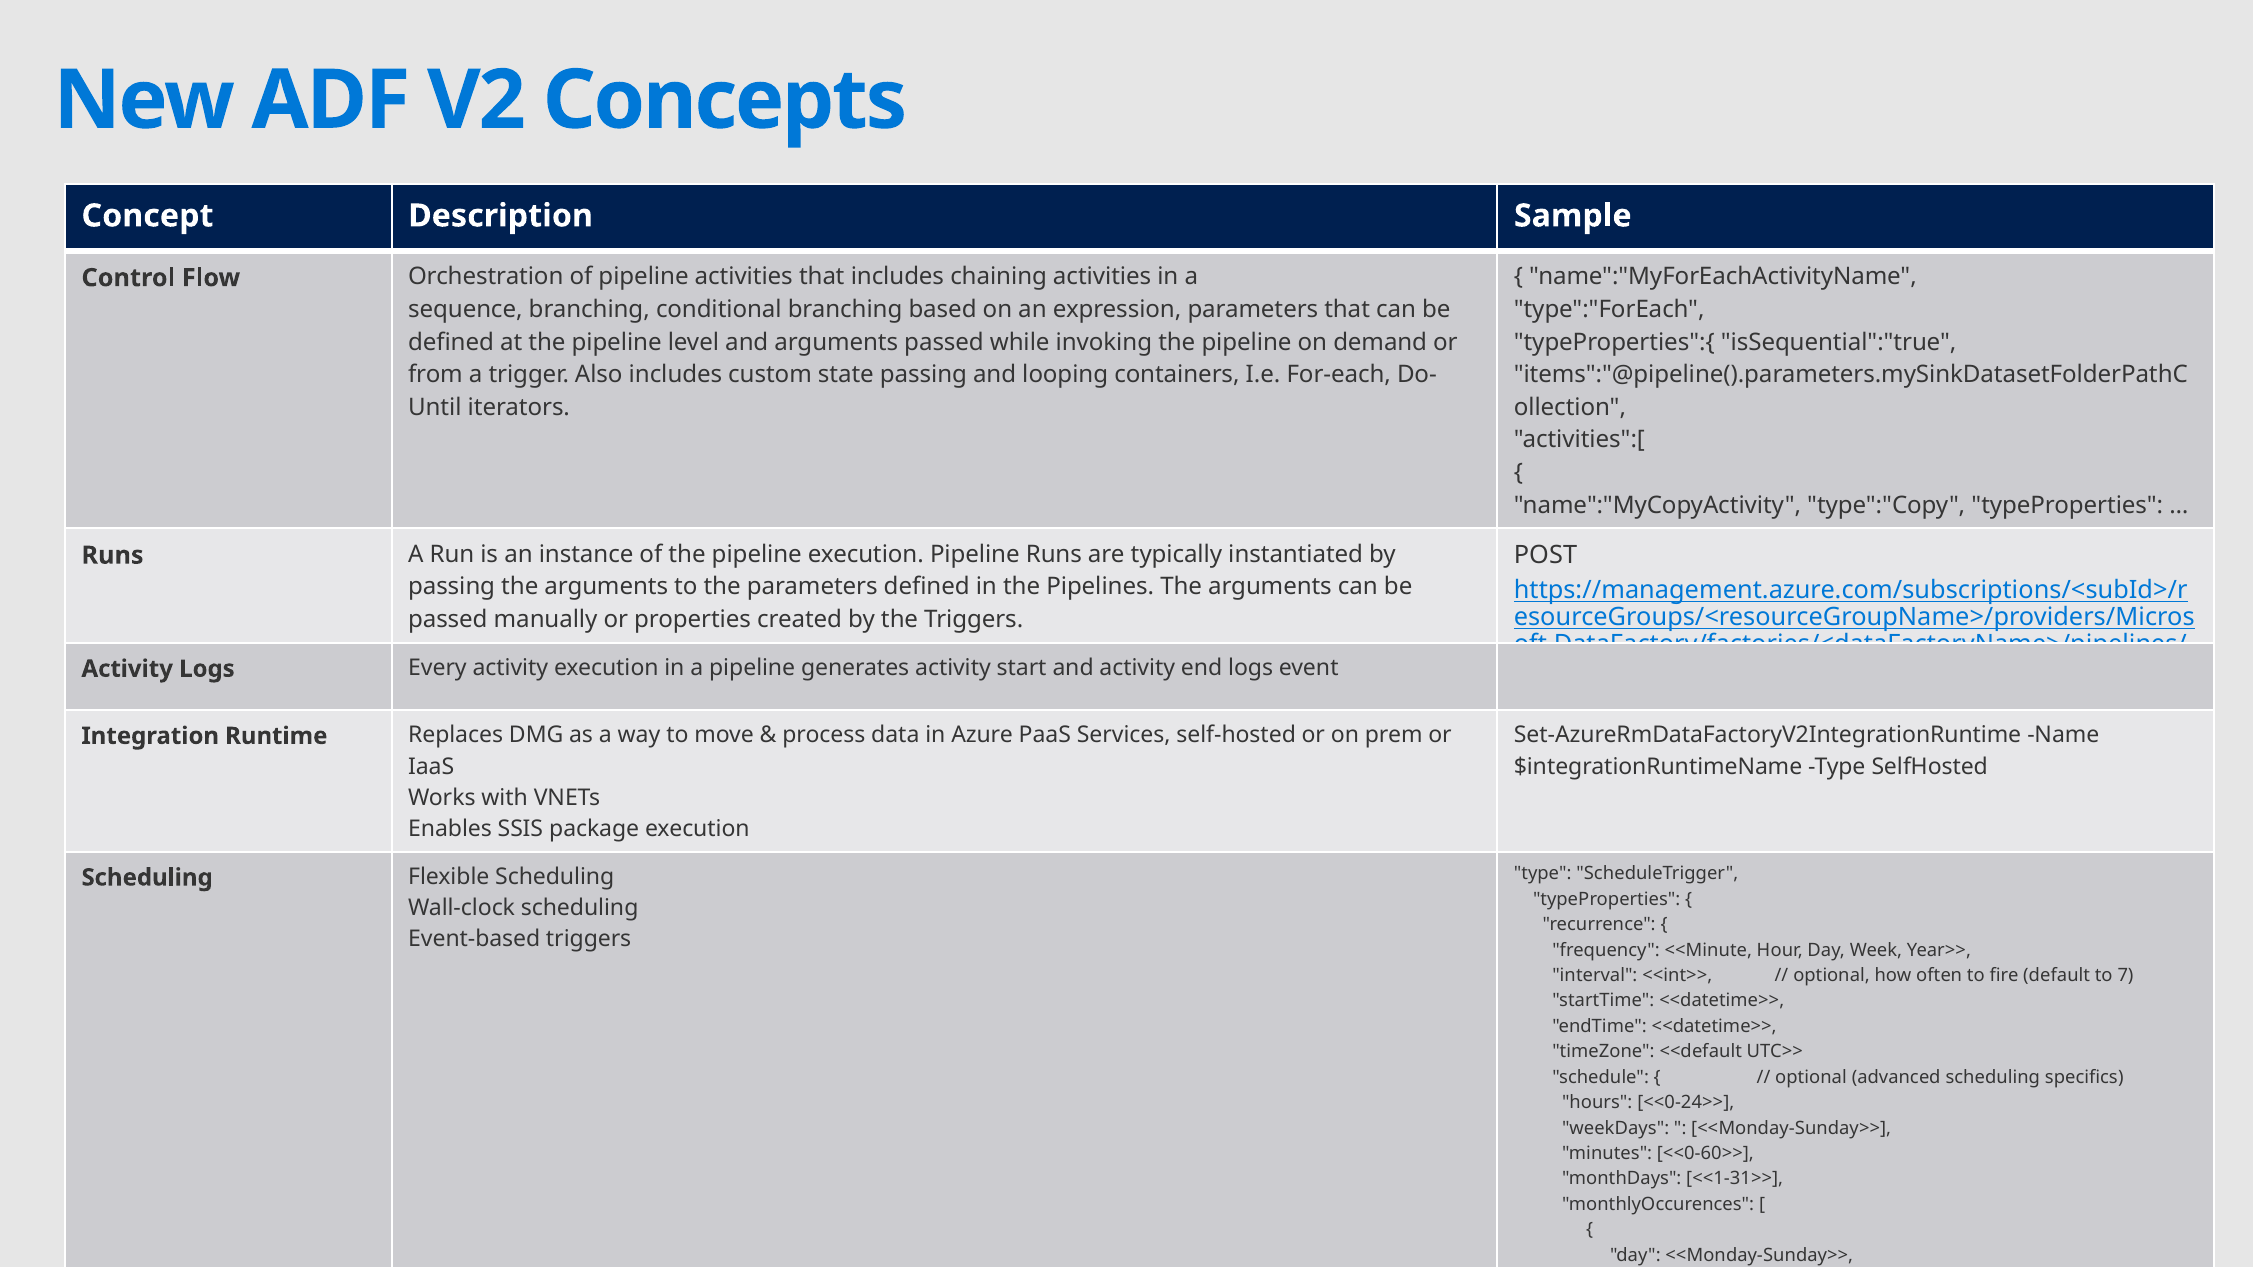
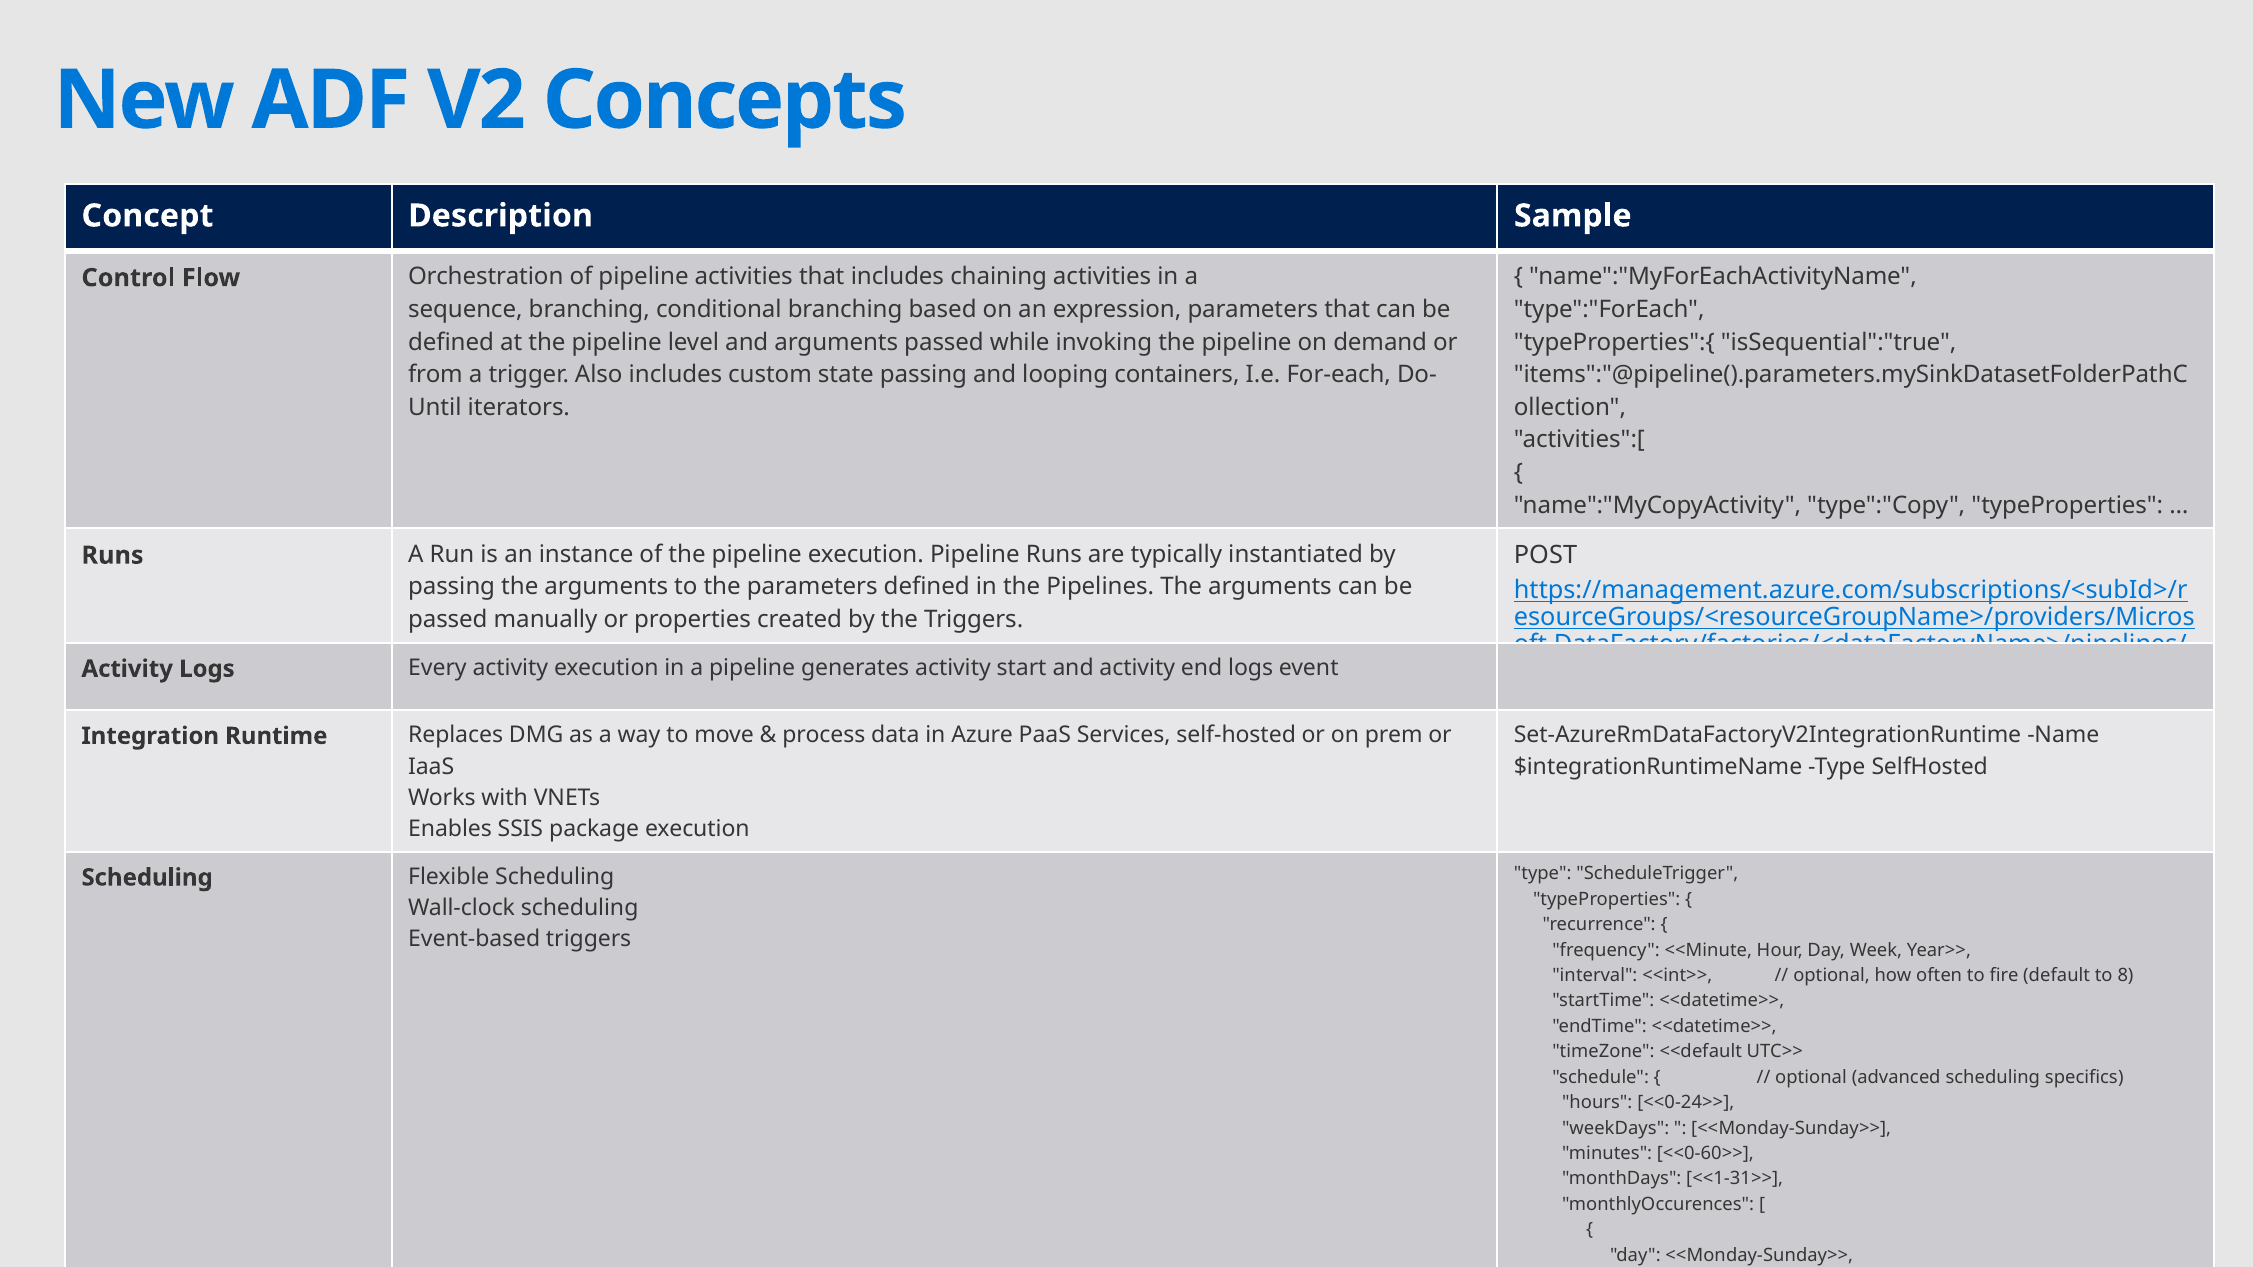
7: 7 -> 8
